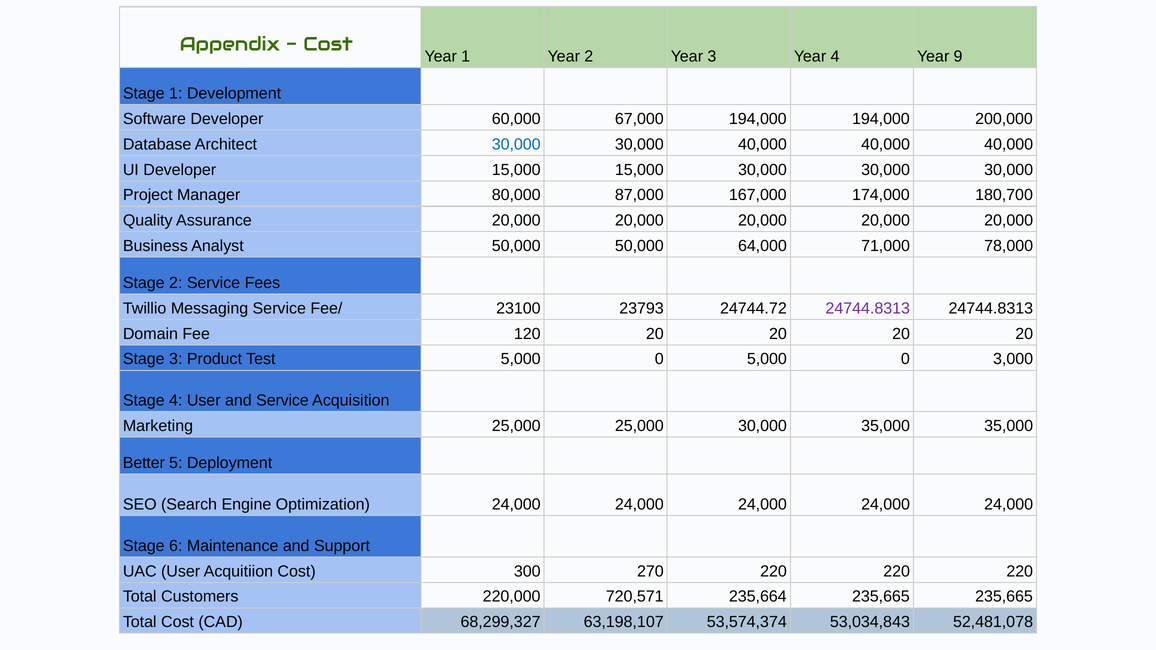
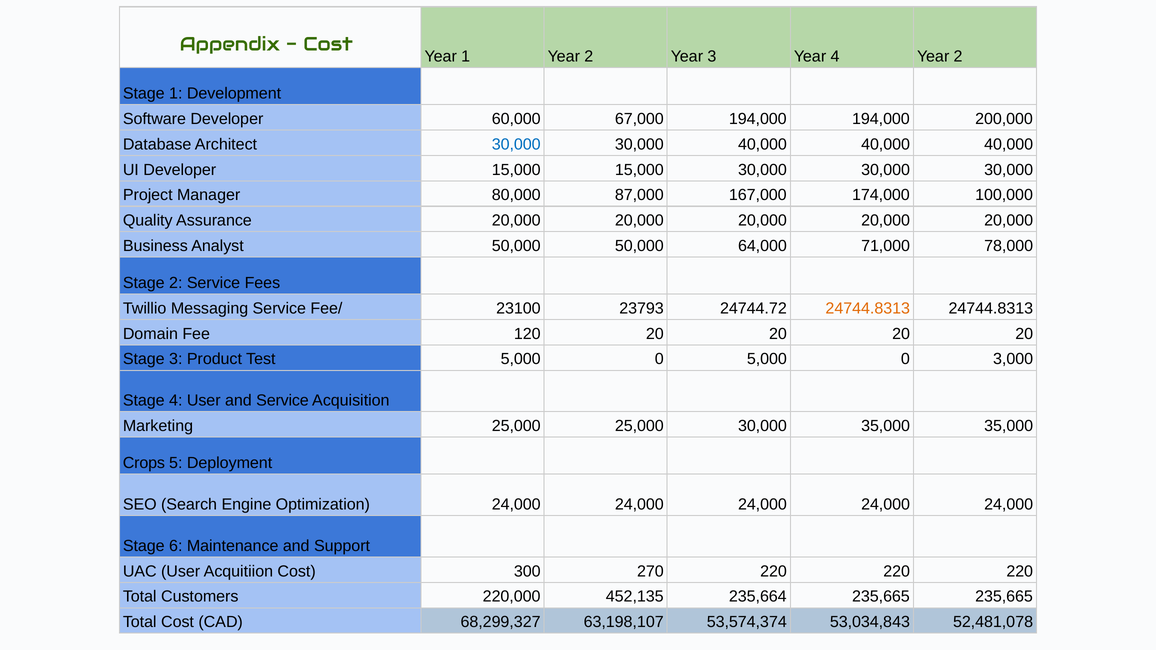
4 Year 9: 9 -> 2
180,700: 180,700 -> 100,000
24744.8313 at (868, 309) colour: purple -> orange
Better: Better -> Crops
720,571: 720,571 -> 452,135
